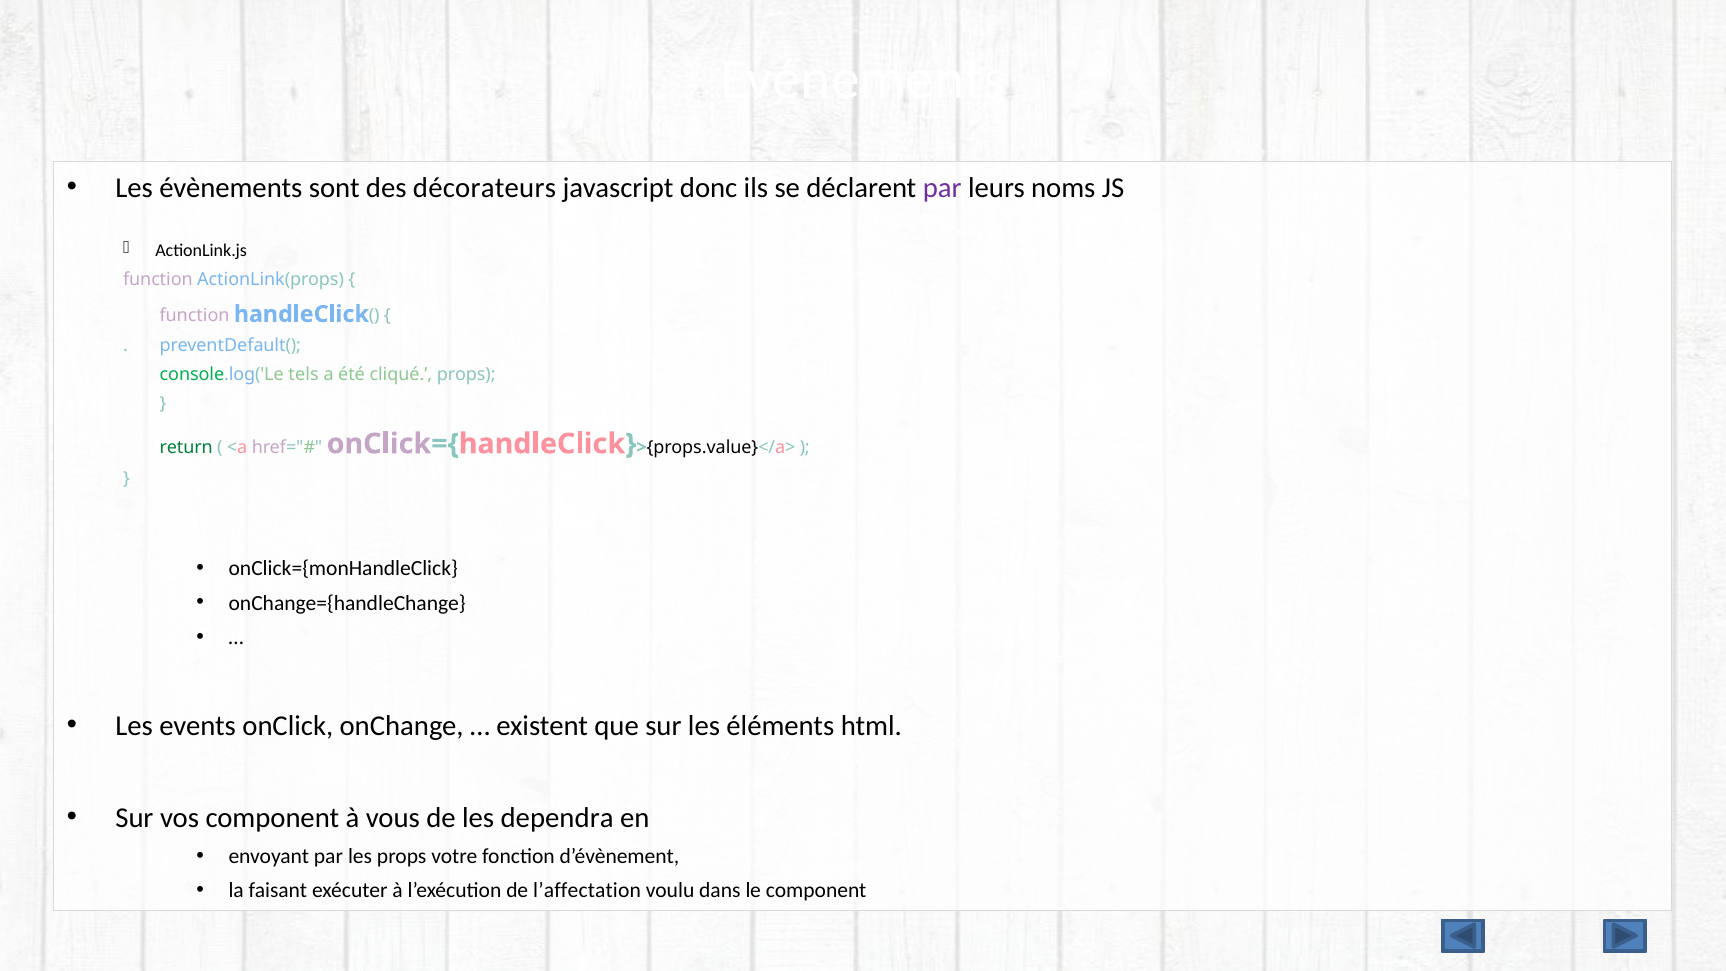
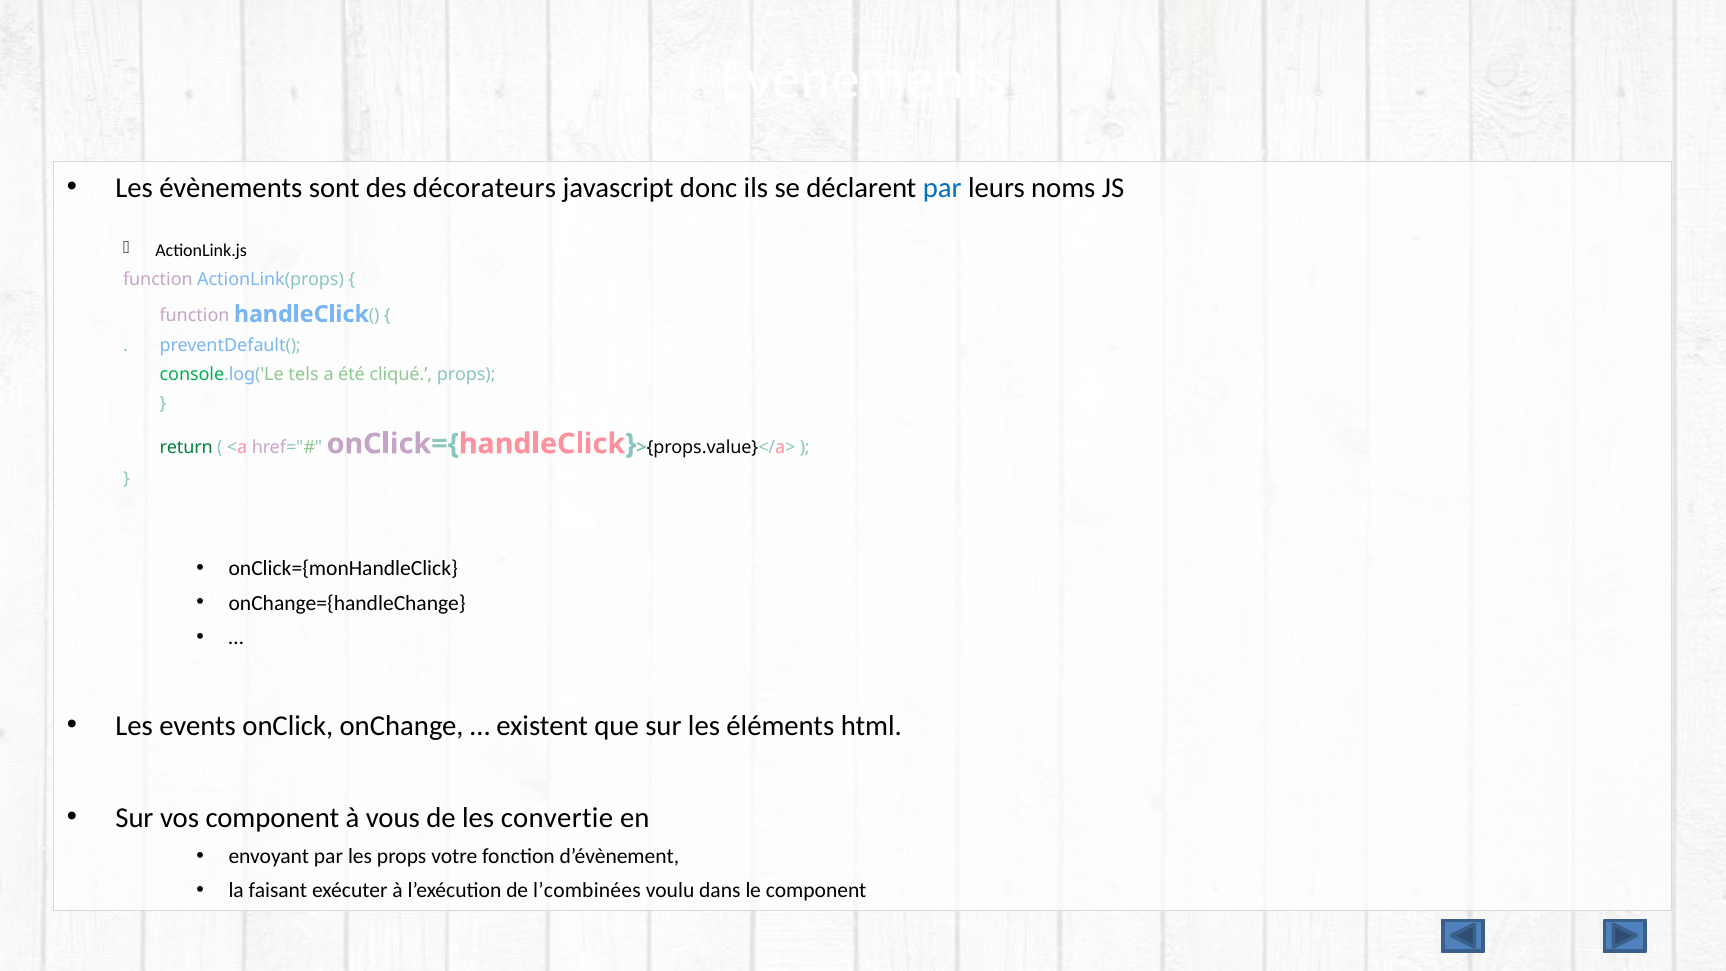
par at (942, 188) colour: purple -> blue
dependra: dependra -> convertie
l’affectation: l’affectation -> l’combinées
